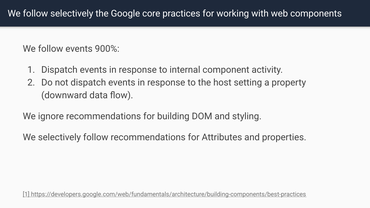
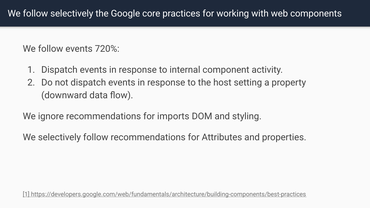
900%: 900% -> 720%
building: building -> imports
